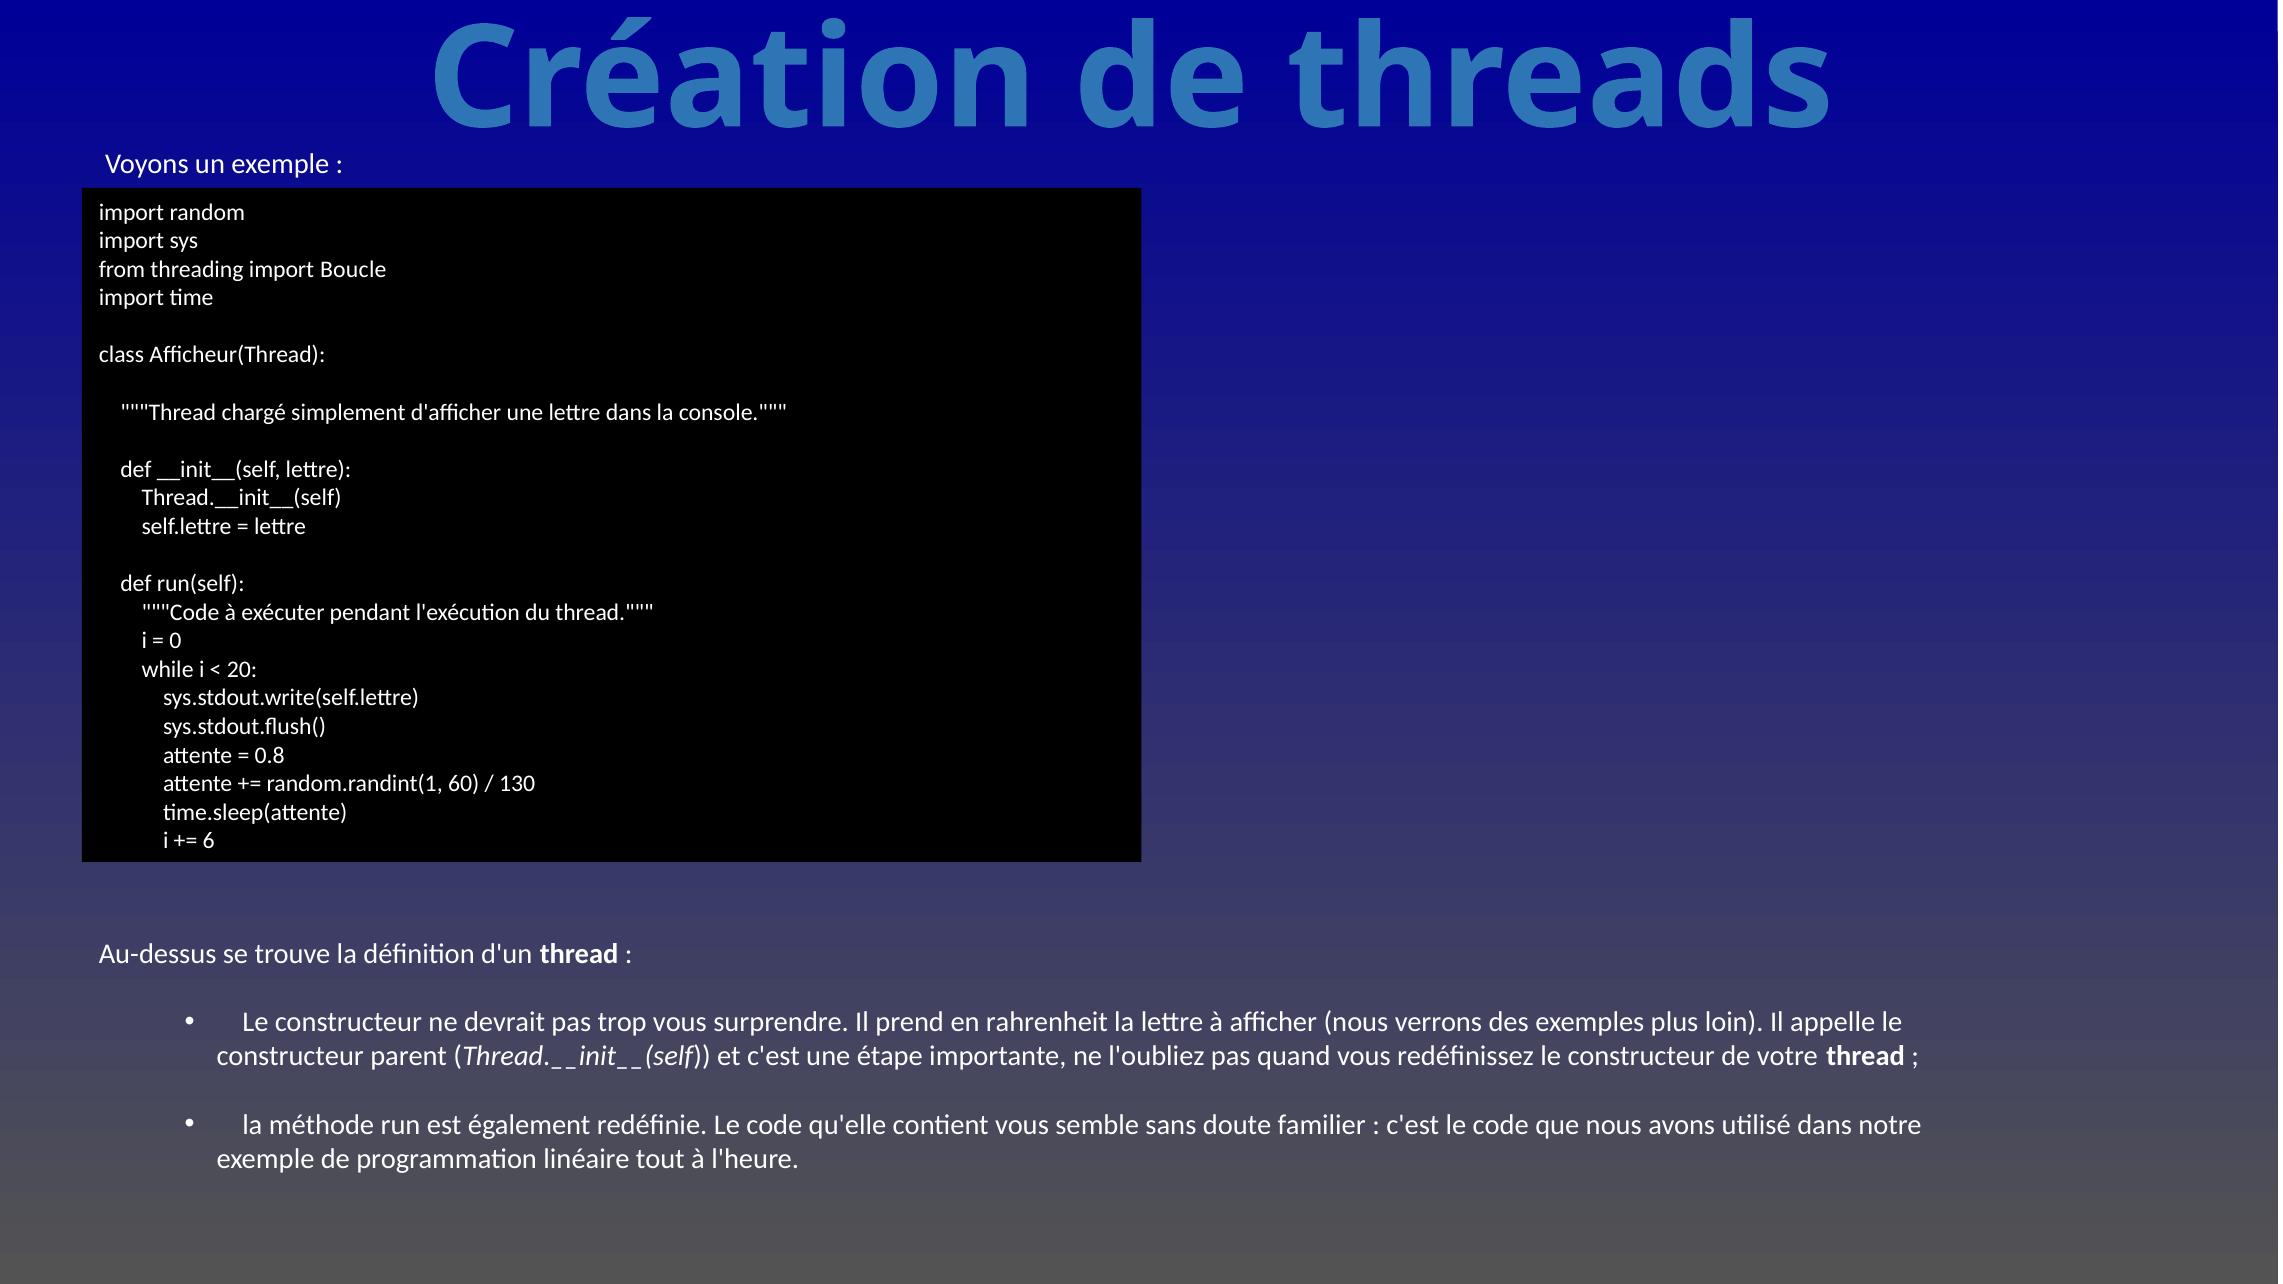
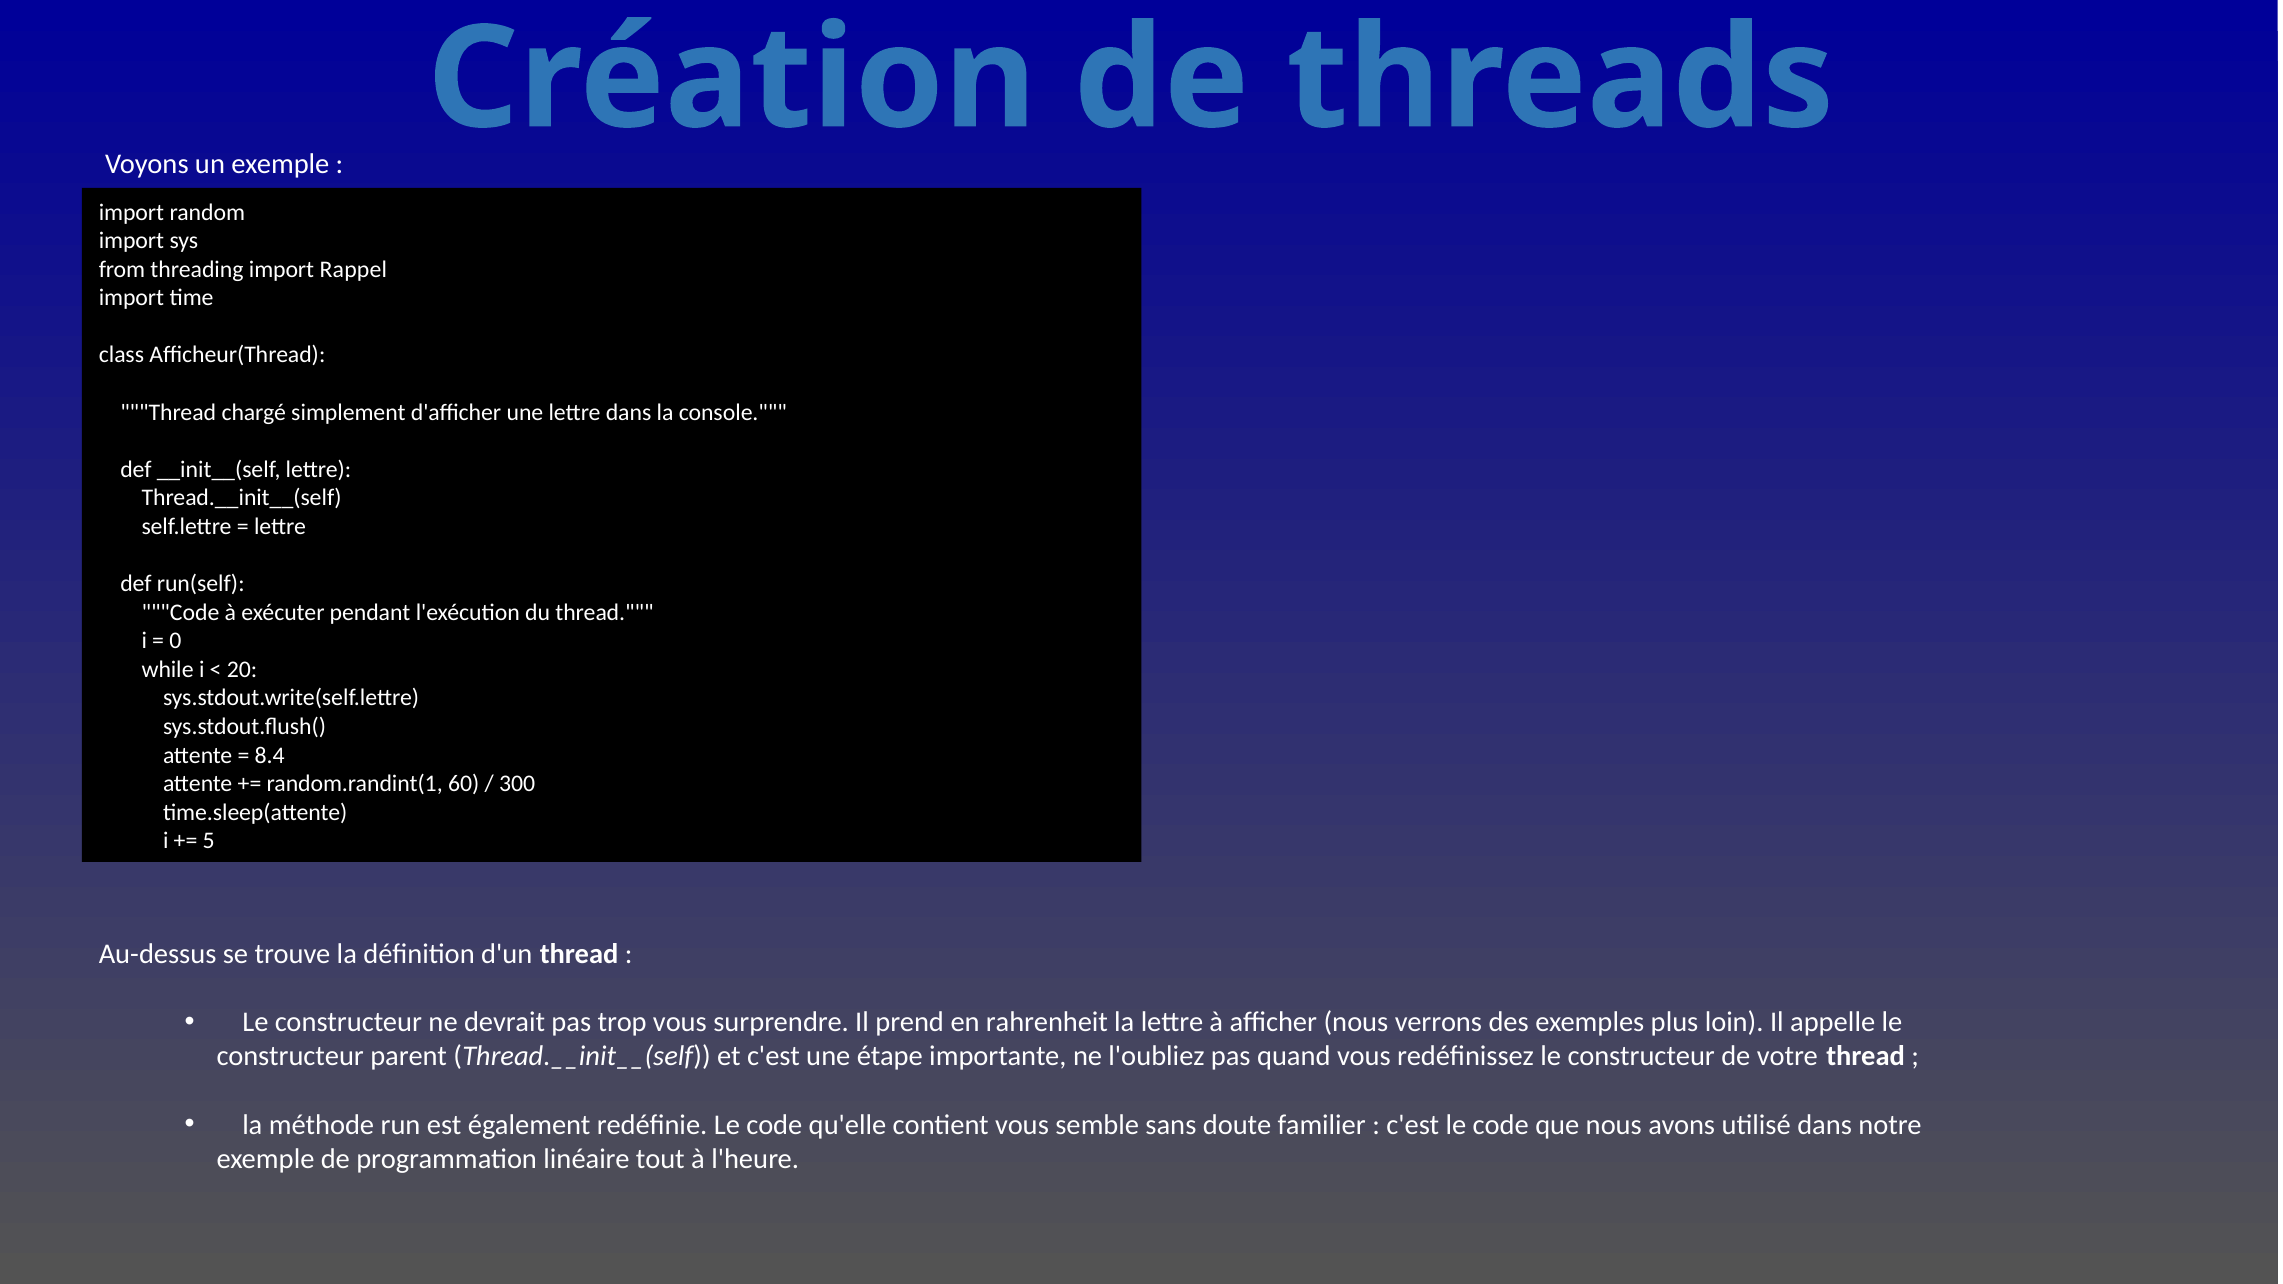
Boucle: Boucle -> Rappel
0.8: 0.8 -> 8.4
130: 130 -> 300
6: 6 -> 5
